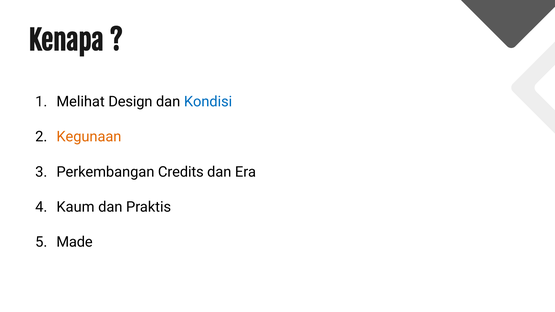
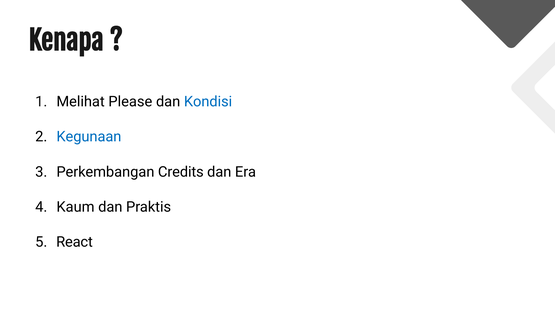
Design: Design -> Please
Kegunaan colour: orange -> blue
Made: Made -> React
